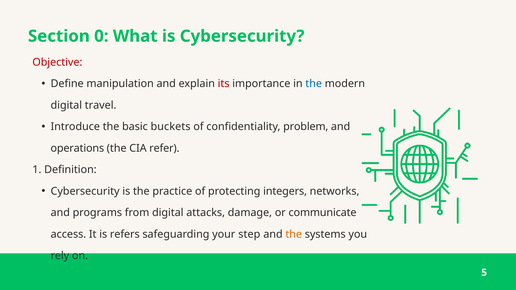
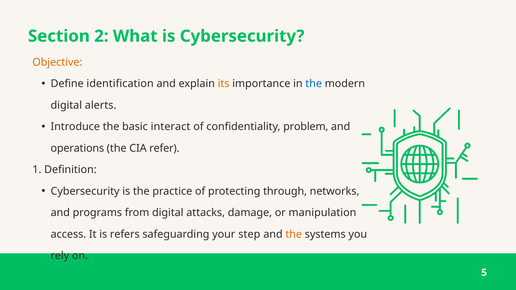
0: 0 -> 2
Objective colour: red -> orange
manipulation: manipulation -> identification
its colour: red -> orange
travel: travel -> alerts
buckets: buckets -> interact
integers: integers -> through
communicate: communicate -> manipulation
